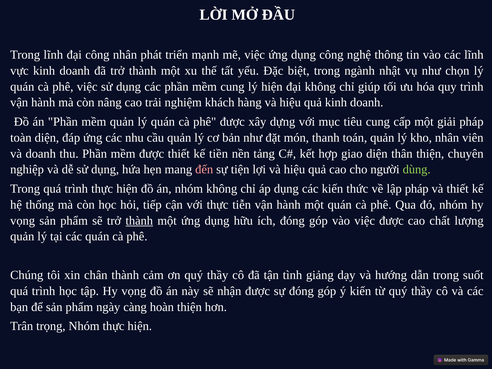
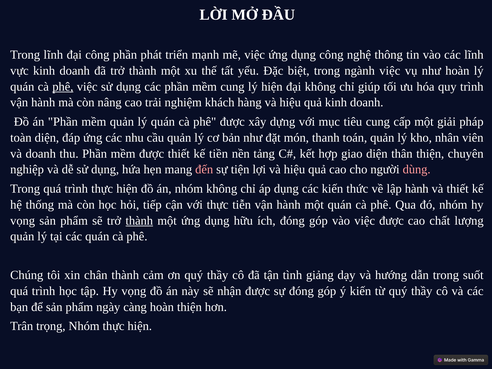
công nhân: nhân -> phần
ngành nhật: nhật -> việc
như chọn: chọn -> hoàn
phê at (63, 87) underline: none -> present
dùng colour: light green -> pink
lập pháp: pháp -> hành
